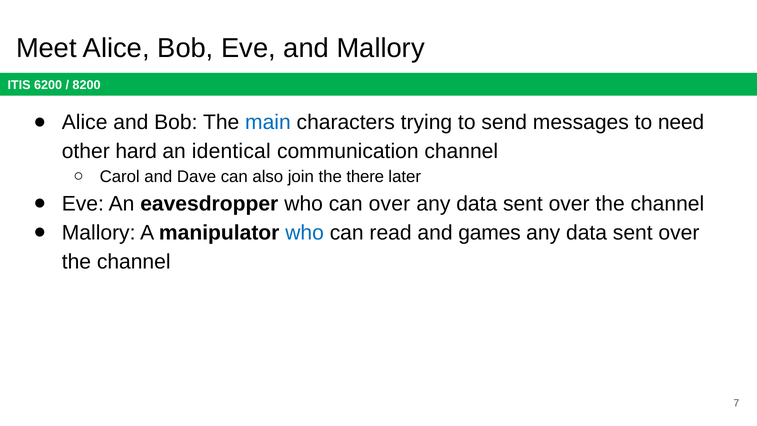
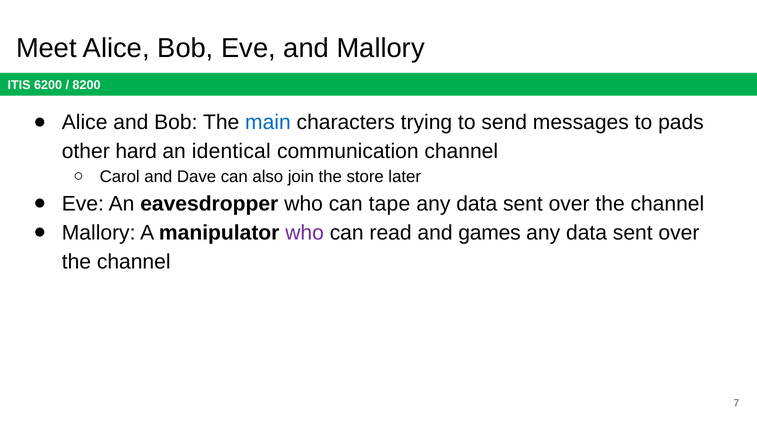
need: need -> pads
there: there -> store
can over: over -> tape
who at (305, 233) colour: blue -> purple
